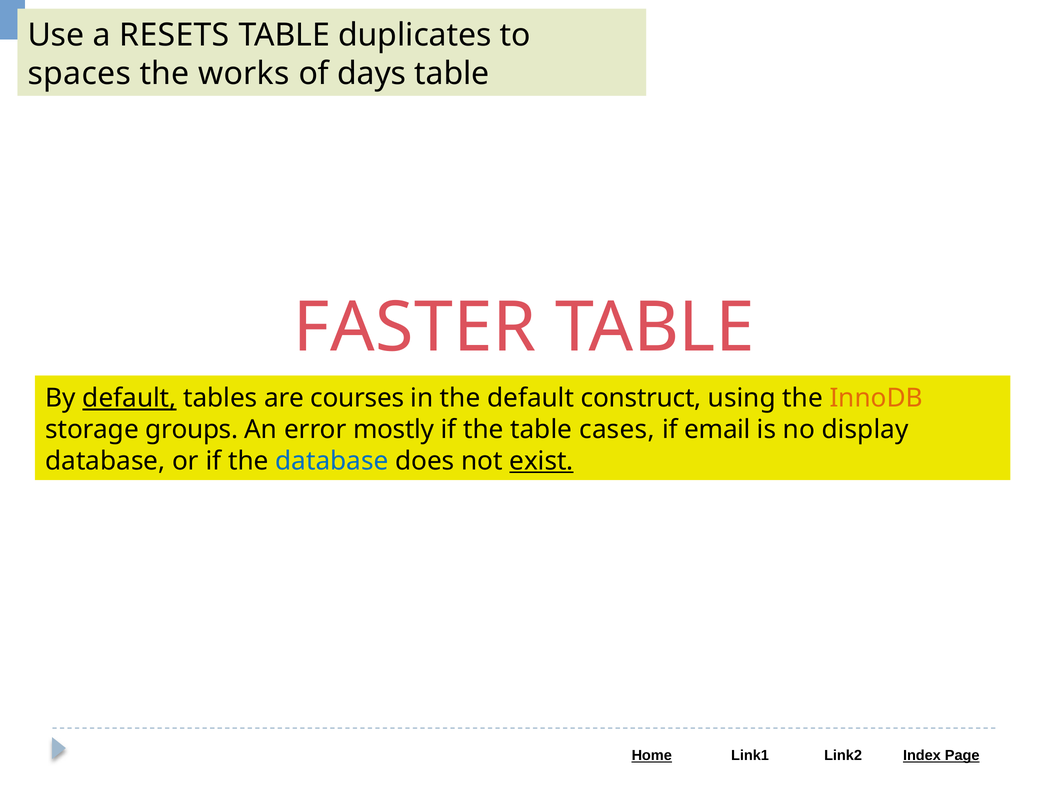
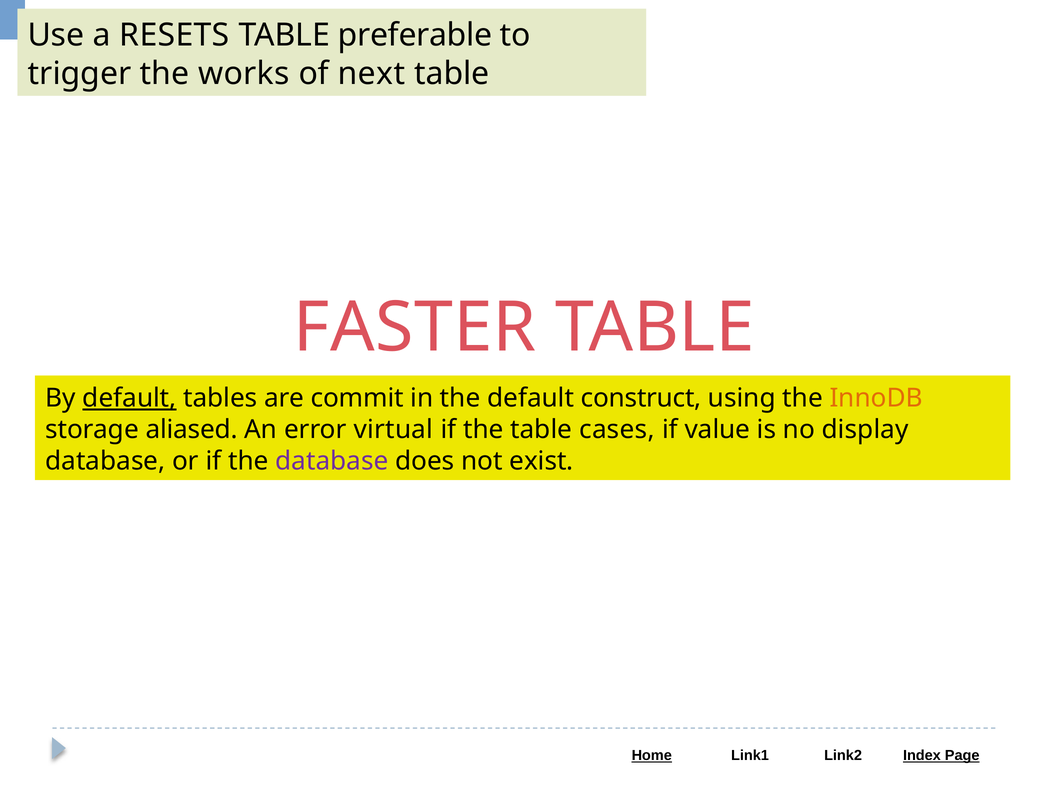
duplicates: duplicates -> preferable
spaces: spaces -> trigger
days: days -> next
courses: courses -> commit
groups: groups -> aliased
mostly: mostly -> virtual
email: email -> value
database at (332, 461) colour: blue -> purple
exist underline: present -> none
